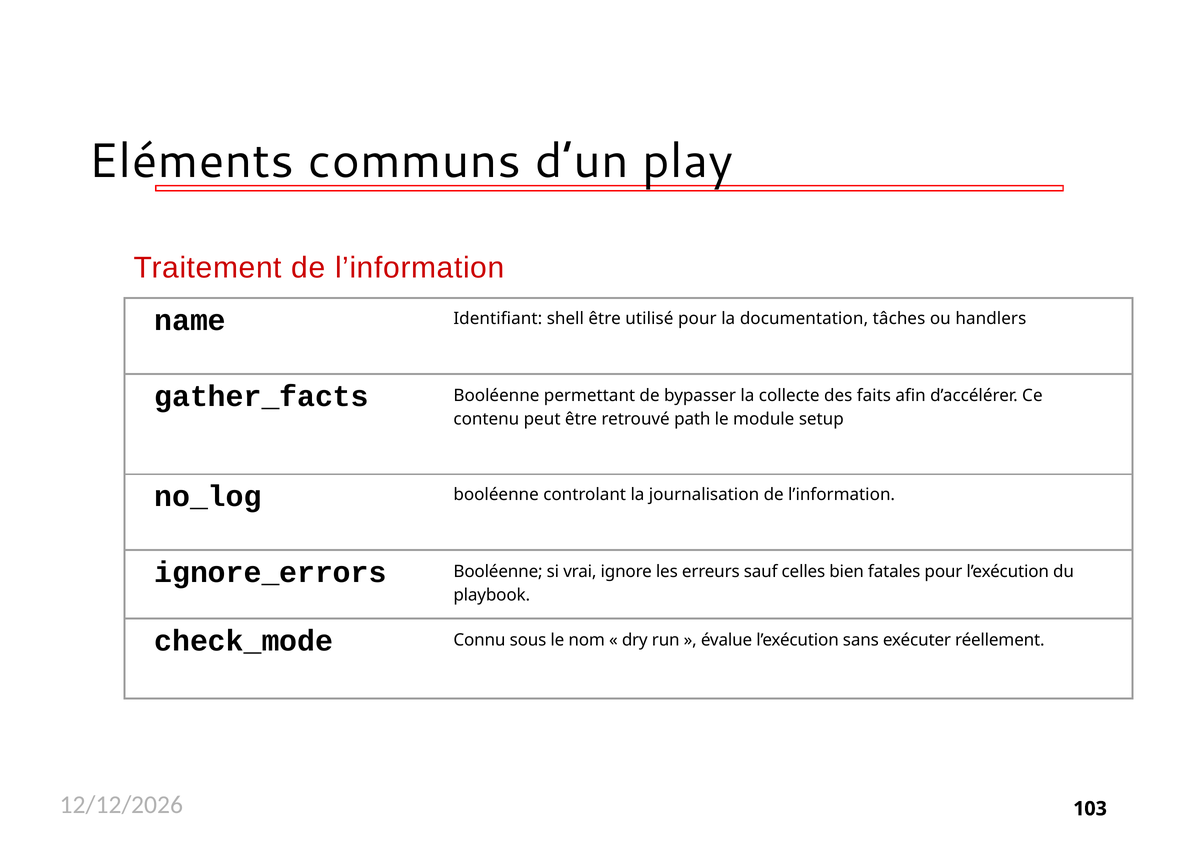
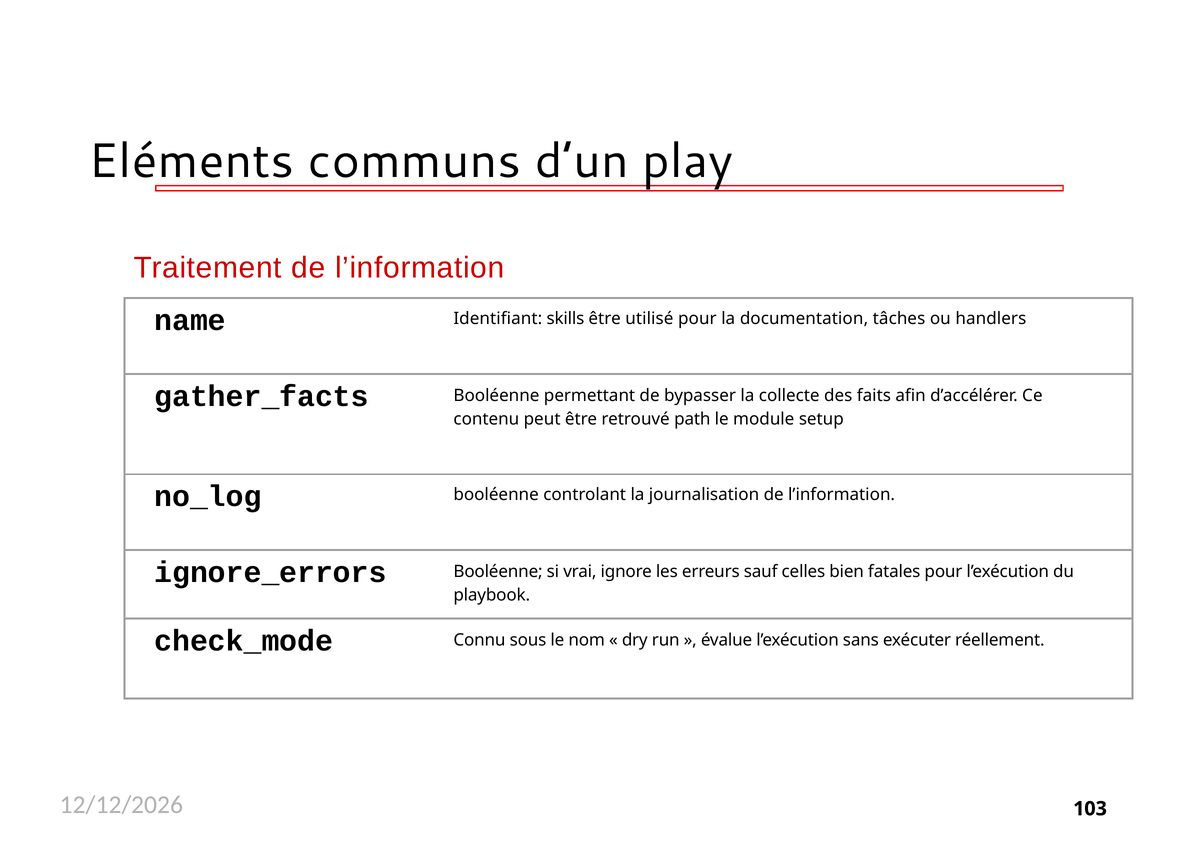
shell: shell -> skills
